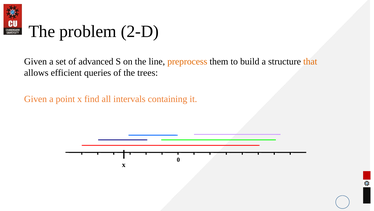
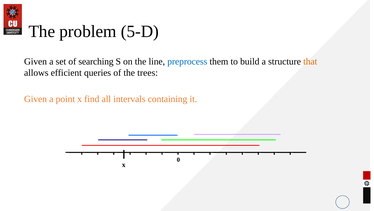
2-D: 2-D -> 5-D
advanced: advanced -> searching
preprocess colour: orange -> blue
